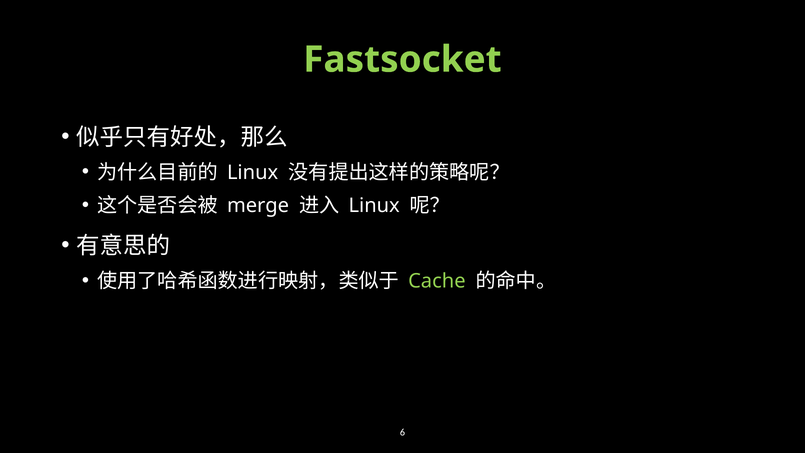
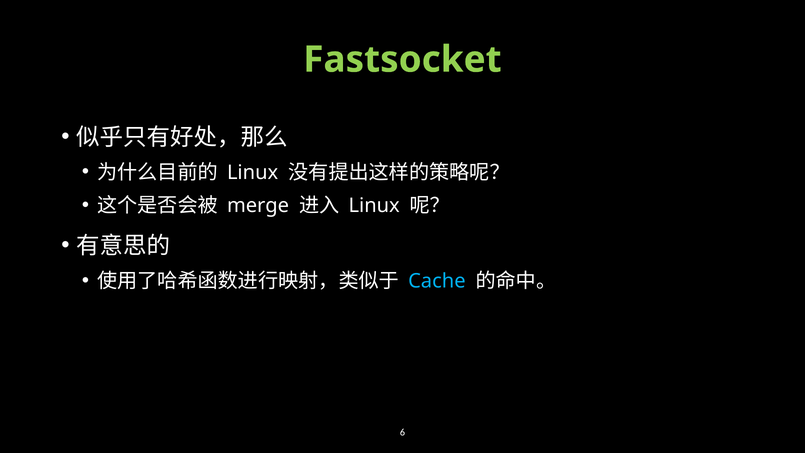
Cache colour: light green -> light blue
